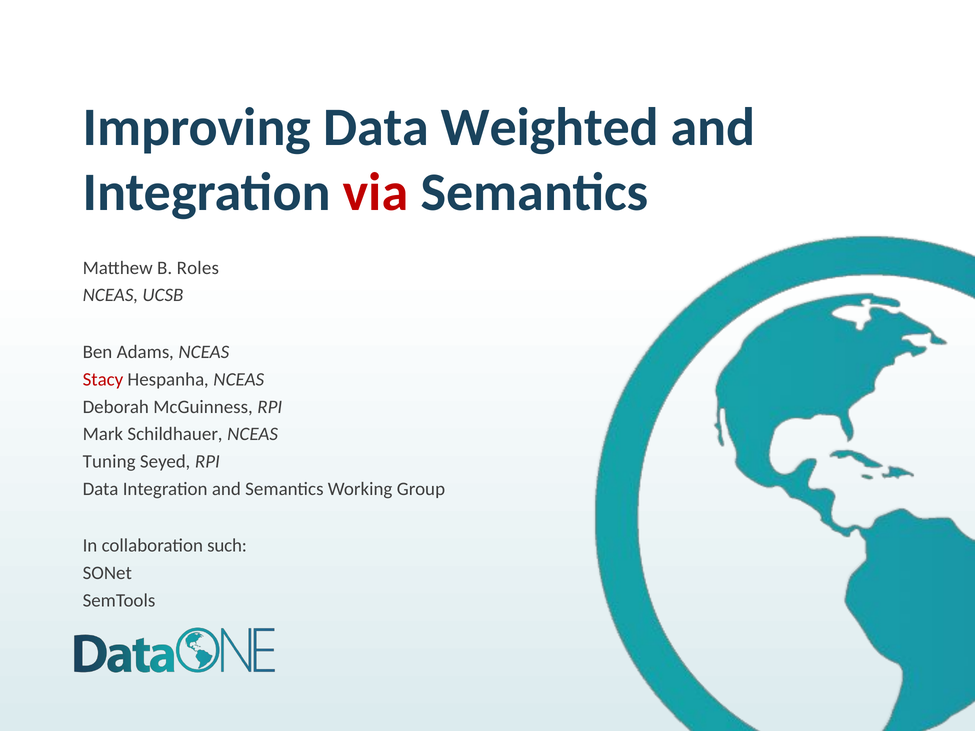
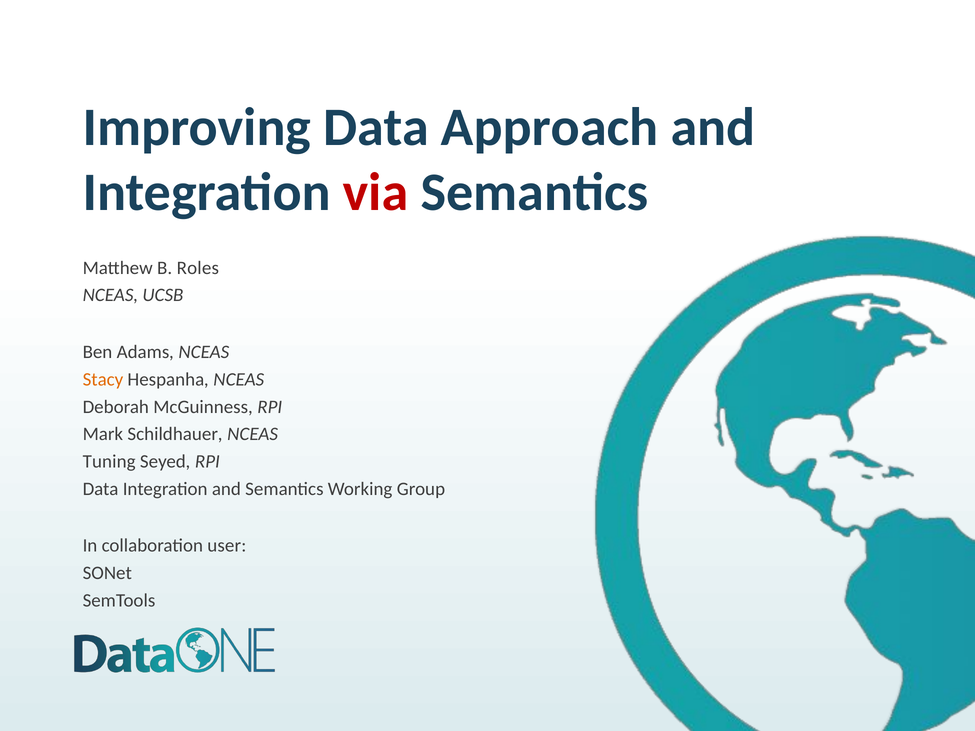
Weighted: Weighted -> Approach
Stacy colour: red -> orange
such: such -> user
